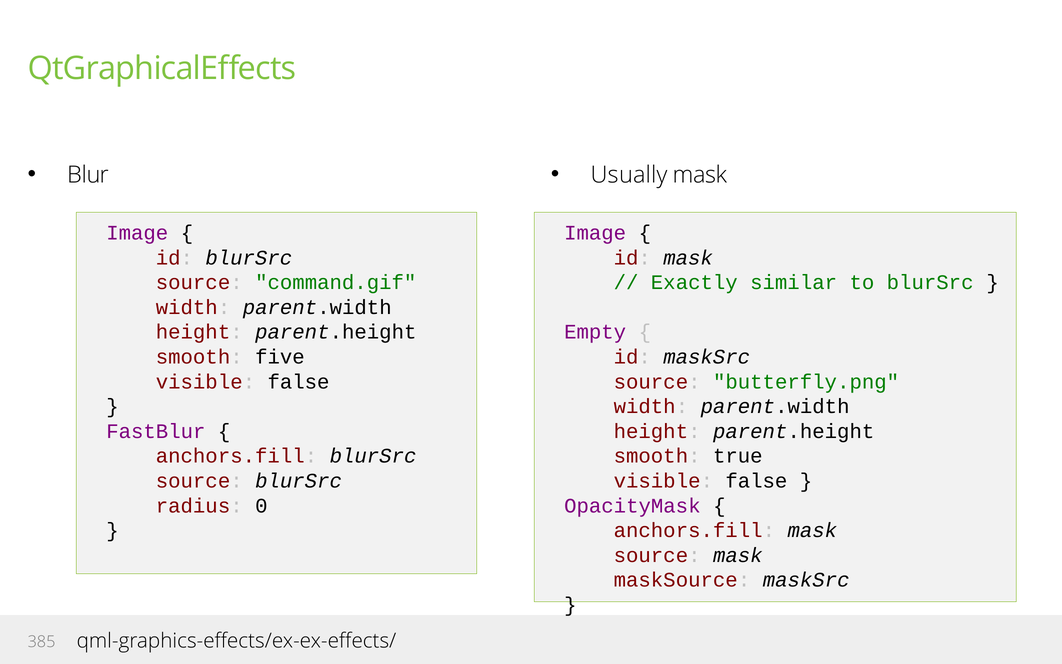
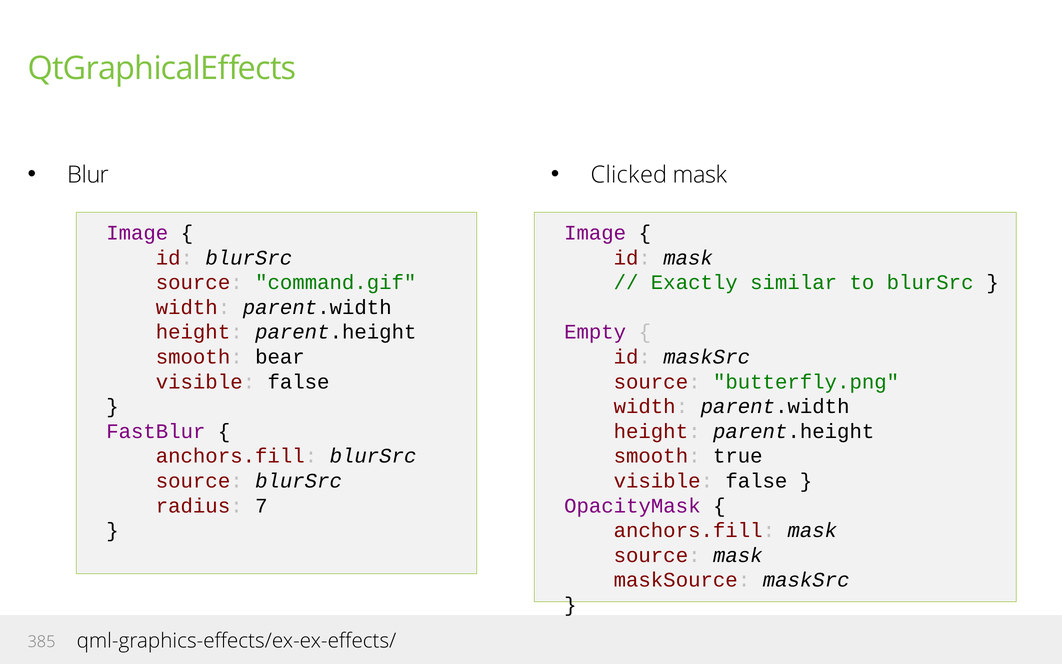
Usually: Usually -> Clicked
five: five -> bear
0: 0 -> 7
